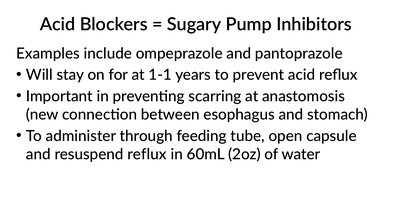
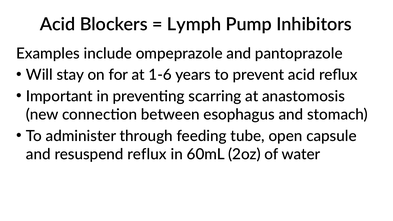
Sugary: Sugary -> Lymph
1-1: 1-1 -> 1-6
